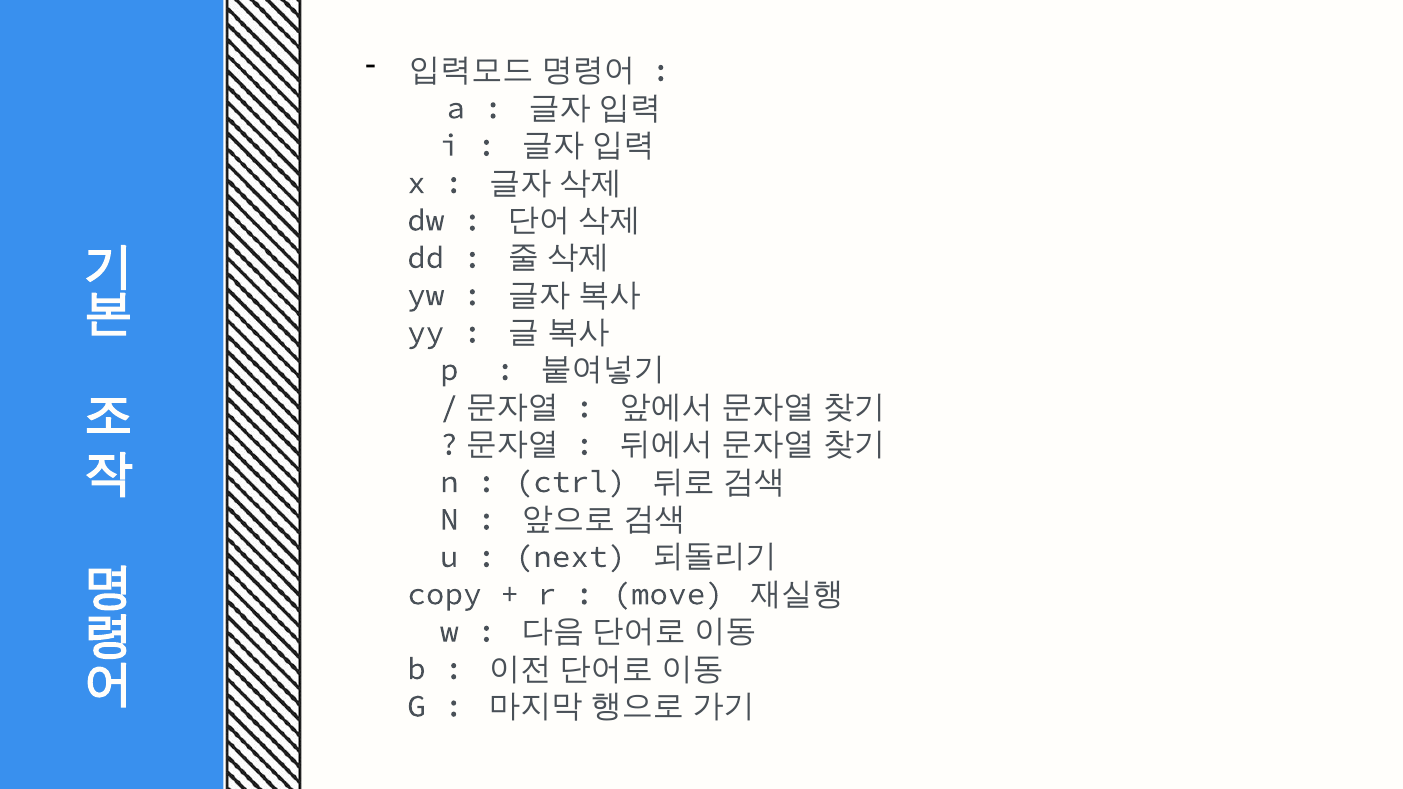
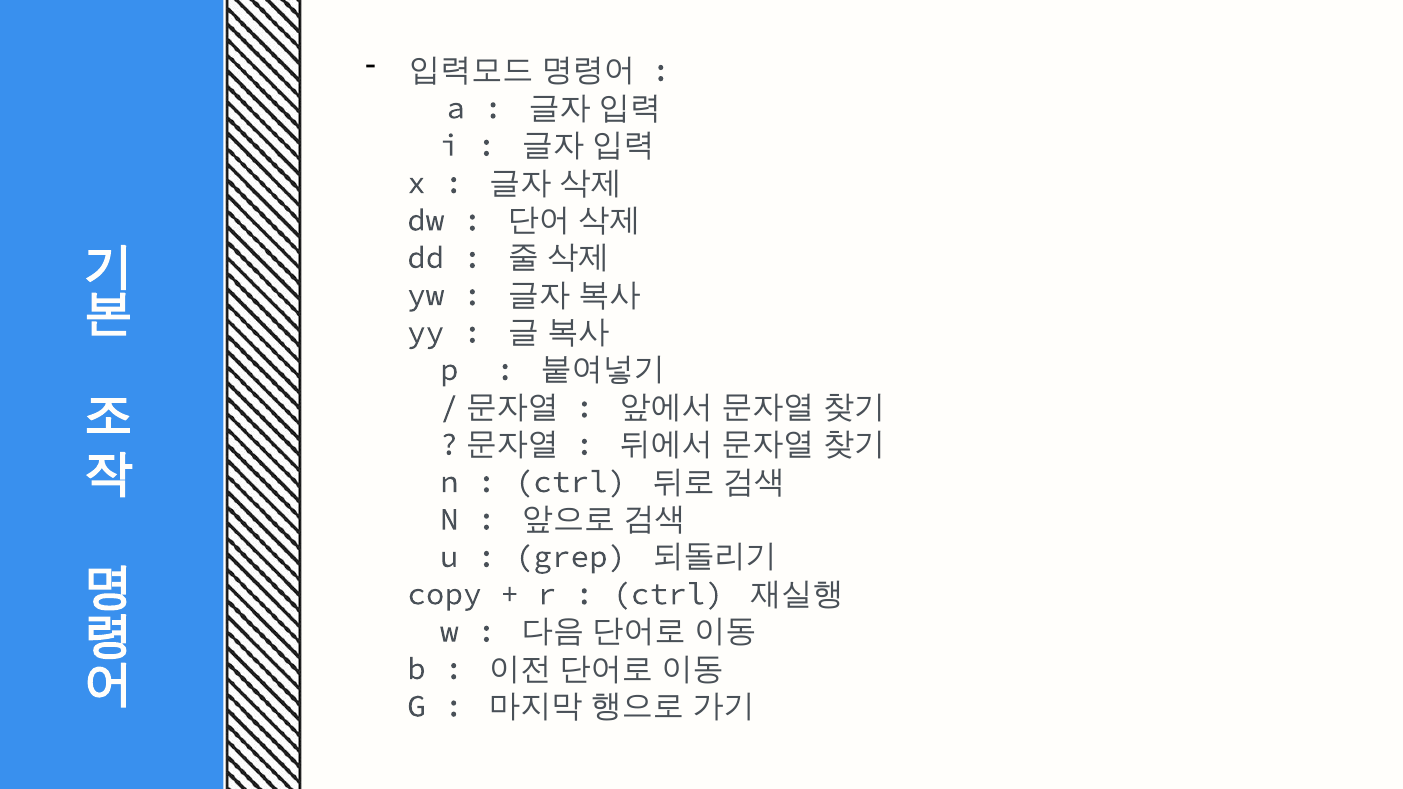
next: next -> grep
move at (668, 594): move -> ctrl
